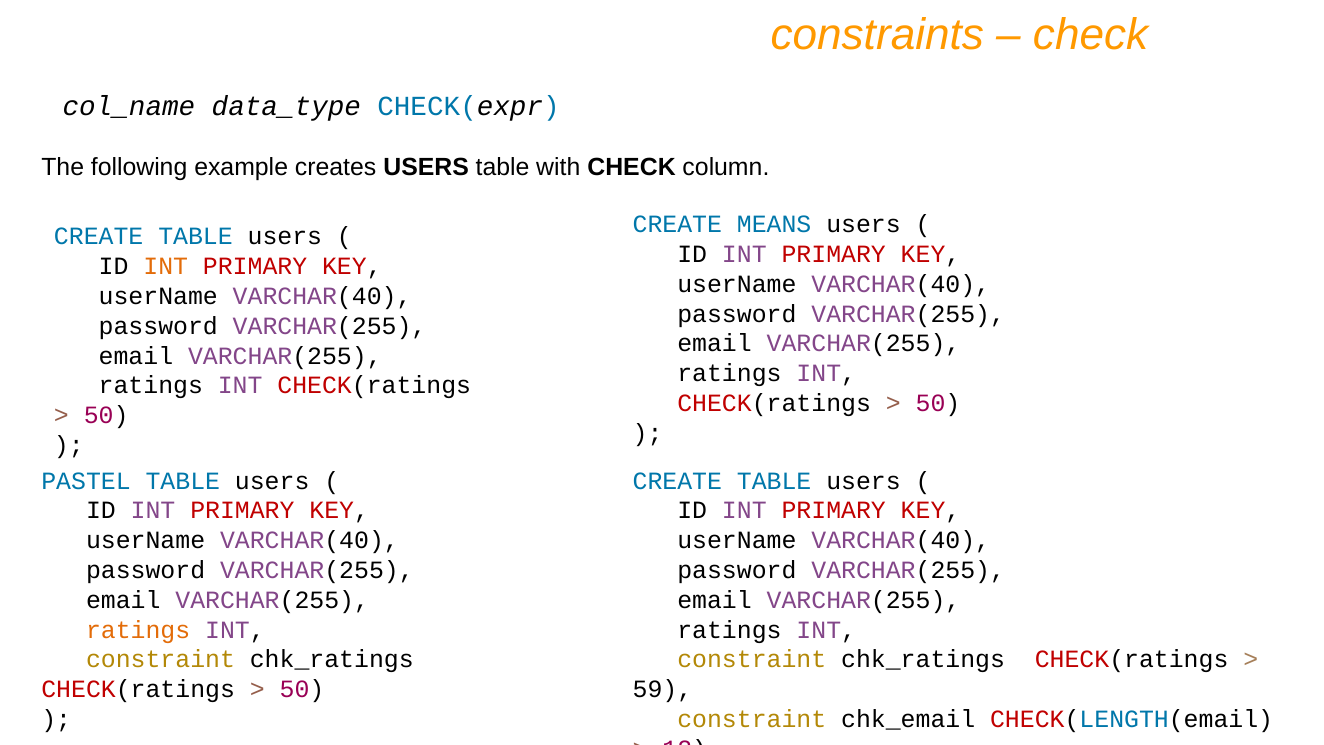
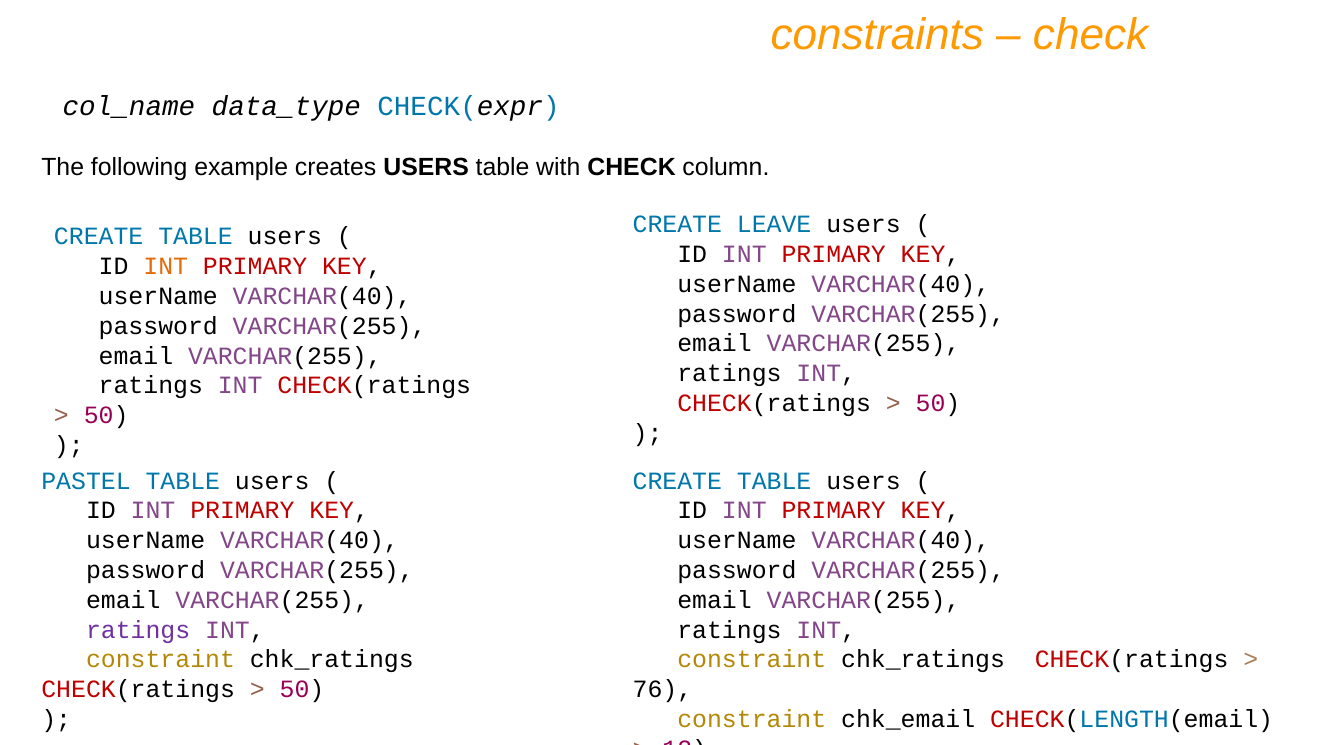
MEANS: MEANS -> LEAVE
ratings at (138, 630) colour: orange -> purple
59: 59 -> 76
